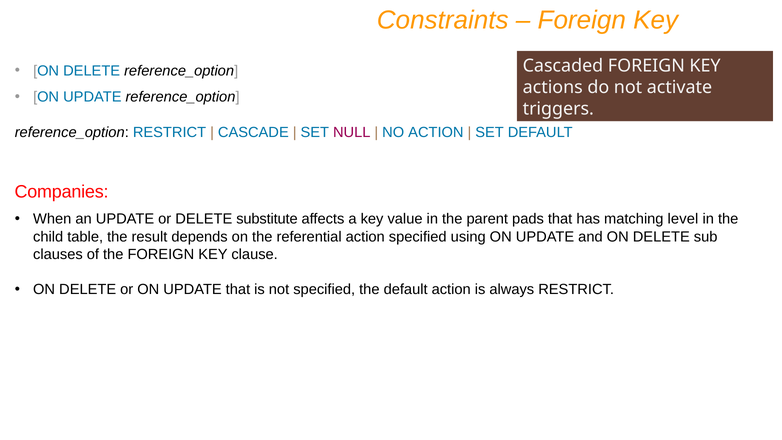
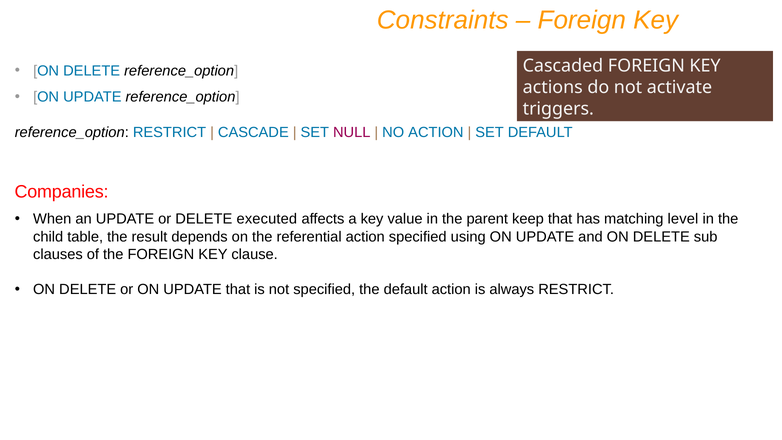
substitute: substitute -> executed
pads: pads -> keep
